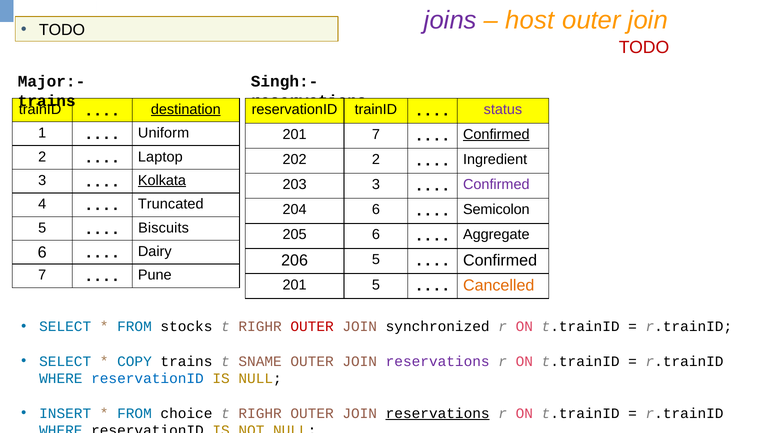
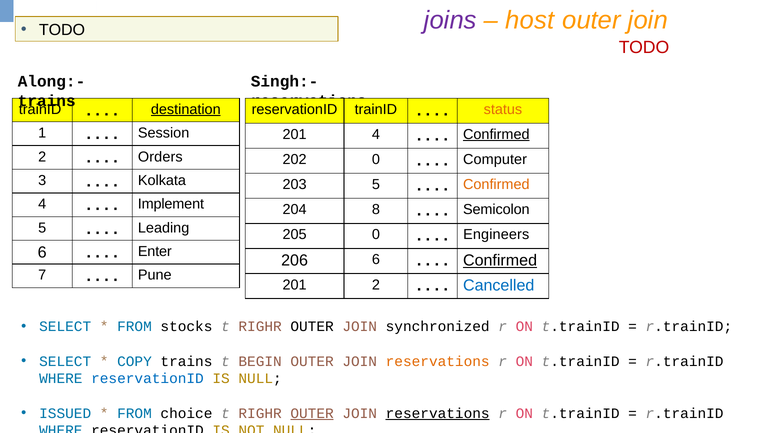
Major:-: Major:- -> Along:-
status colour: purple -> orange
Uniform: Uniform -> Session
201 7: 7 -> 4
Laptop: Laptop -> Orders
202 2: 2 -> 0
Ingredient: Ingredient -> Computer
Kolkata underline: present -> none
203 3: 3 -> 5
Confirmed at (496, 185) colour: purple -> orange
Truncated: Truncated -> Implement
204 6: 6 -> 8
Biscuits: Biscuits -> Leading
205 6: 6 -> 0
Aggregate: Aggregate -> Engineers
Dairy: Dairy -> Enter
206 5: 5 -> 6
Confirmed at (500, 261) underline: none -> present
201 5: 5 -> 2
Cancelled colour: orange -> blue
OUTER at (312, 327) colour: red -> black
SNAME: SNAME -> BEGIN
reservations at (438, 361) colour: purple -> orange
INSERT: INSERT -> ISSUED
OUTER at (312, 413) underline: none -> present
